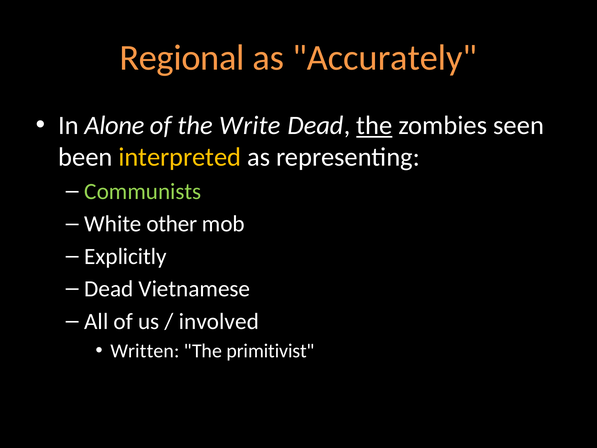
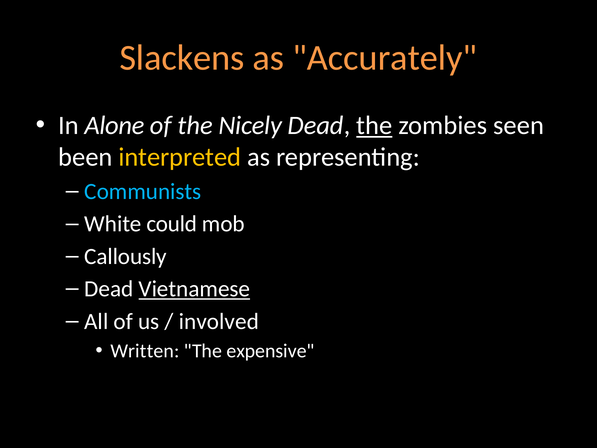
Regional: Regional -> Slackens
Write: Write -> Nicely
Communists colour: light green -> light blue
other: other -> could
Explicitly: Explicitly -> Callously
Vietnamese underline: none -> present
primitivist: primitivist -> expensive
